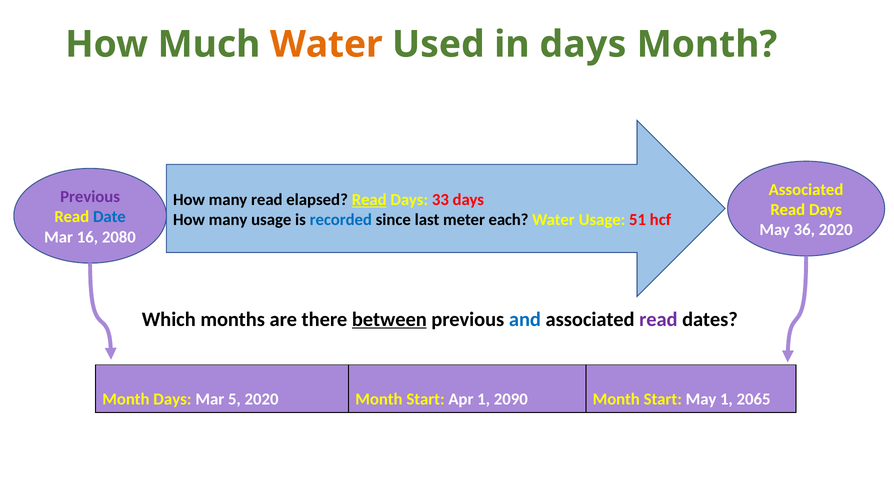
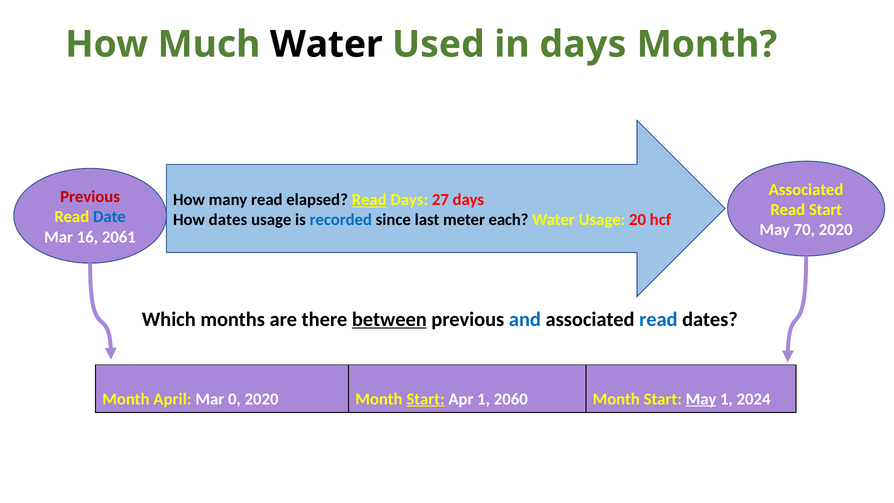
Water at (326, 44) colour: orange -> black
Previous at (90, 197) colour: purple -> red
33: 33 -> 27
Days at (825, 210): Days -> Start
many at (228, 220): many -> dates
51: 51 -> 20
36: 36 -> 70
2080: 2080 -> 2061
read at (658, 319) colour: purple -> blue
Month Days: Days -> April
5: 5 -> 0
Start at (425, 399) underline: none -> present
2090: 2090 -> 2060
May at (701, 399) underline: none -> present
2065: 2065 -> 2024
